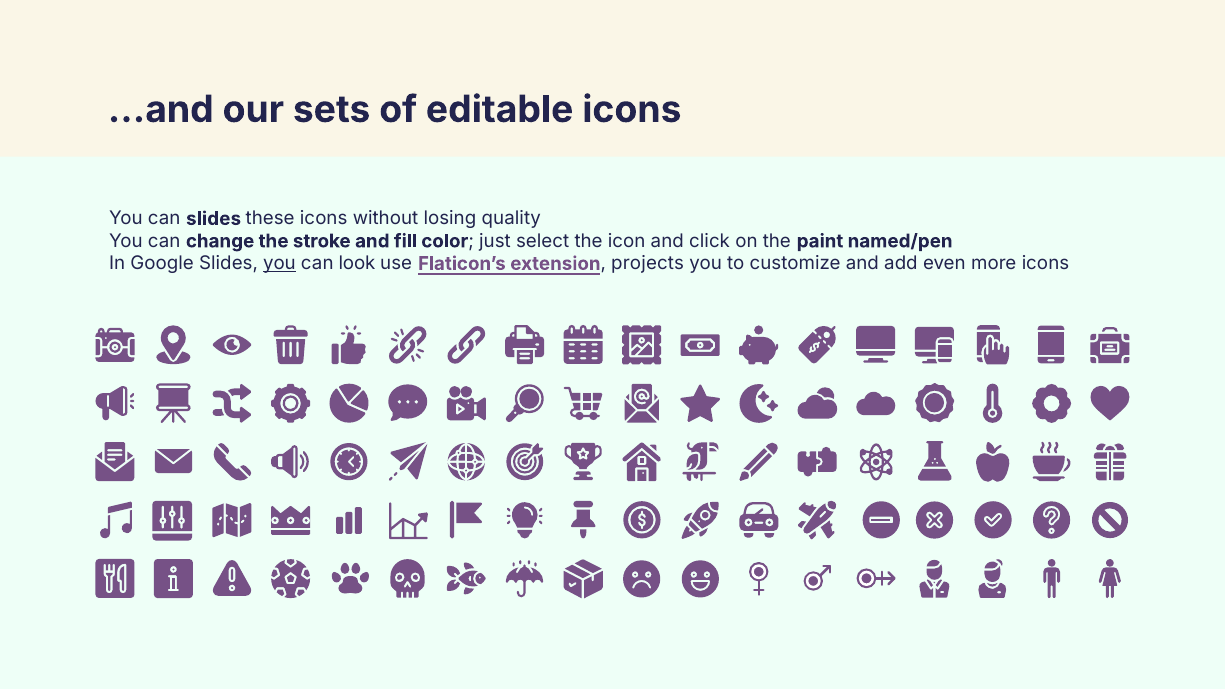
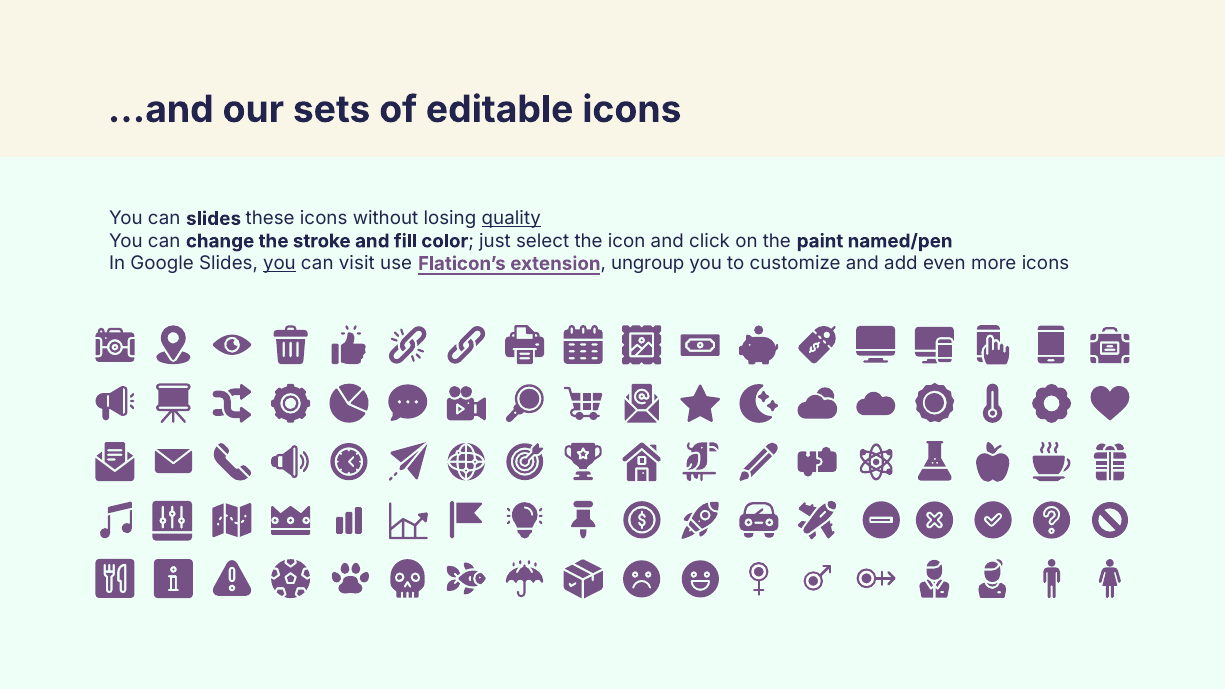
quality underline: none -> present
look: look -> visit
projects: projects -> ungroup
